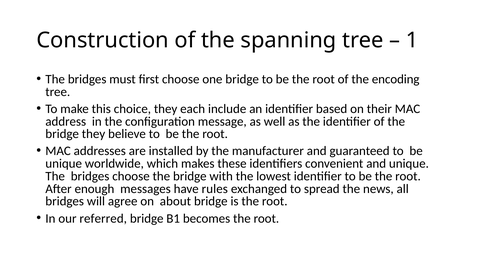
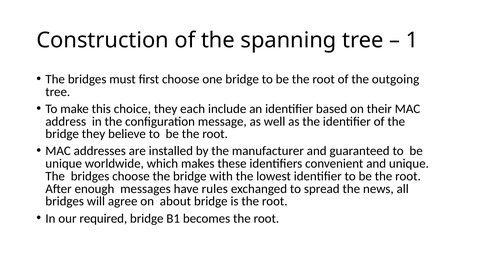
encoding: encoding -> outgoing
referred: referred -> required
